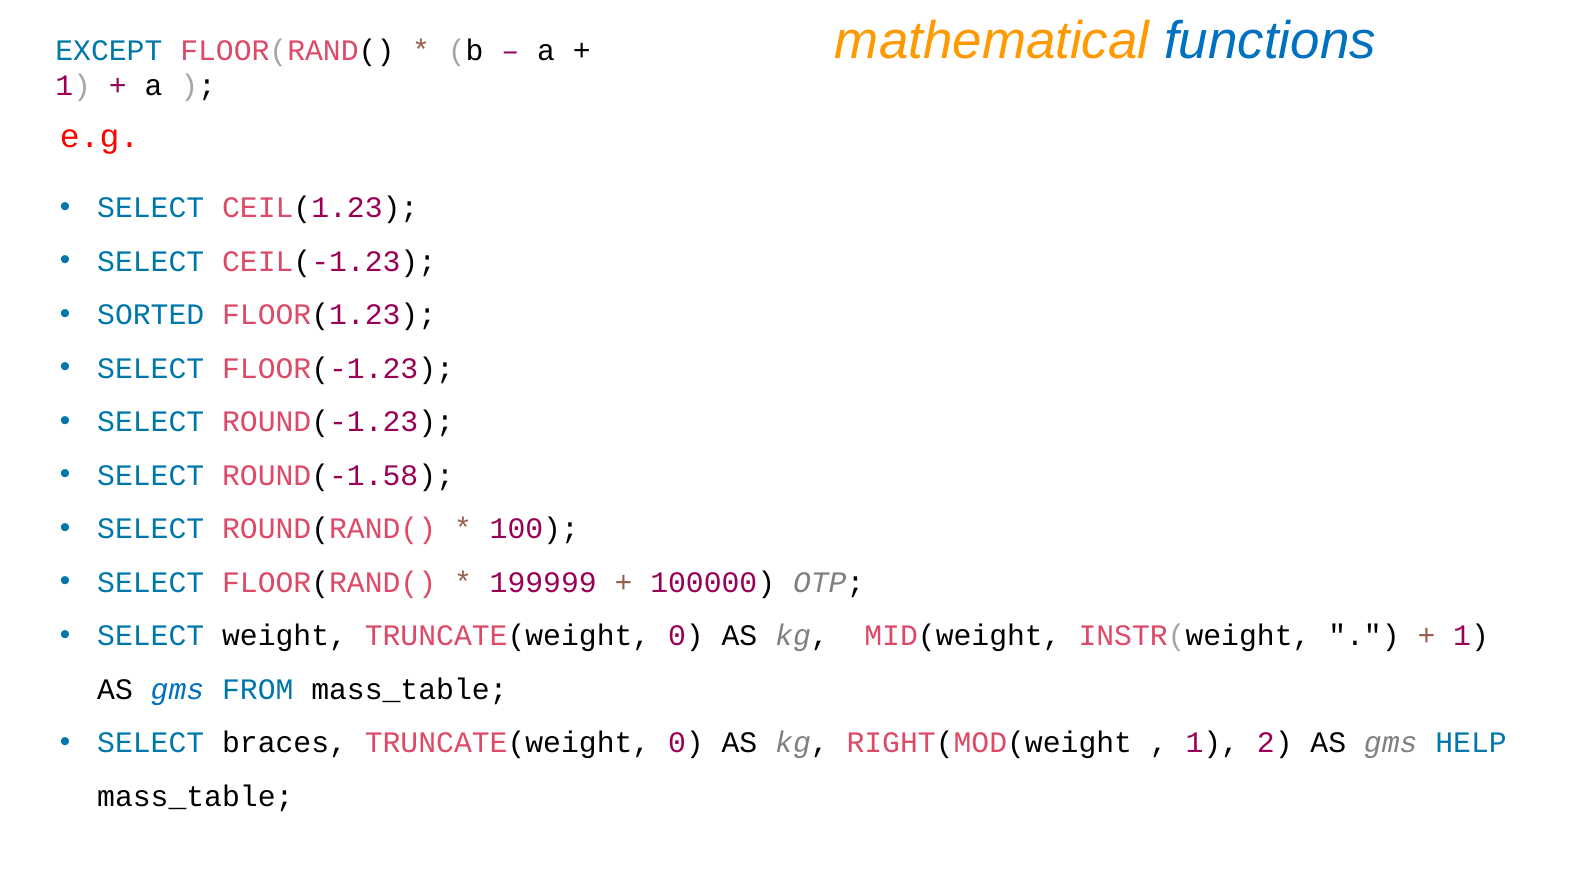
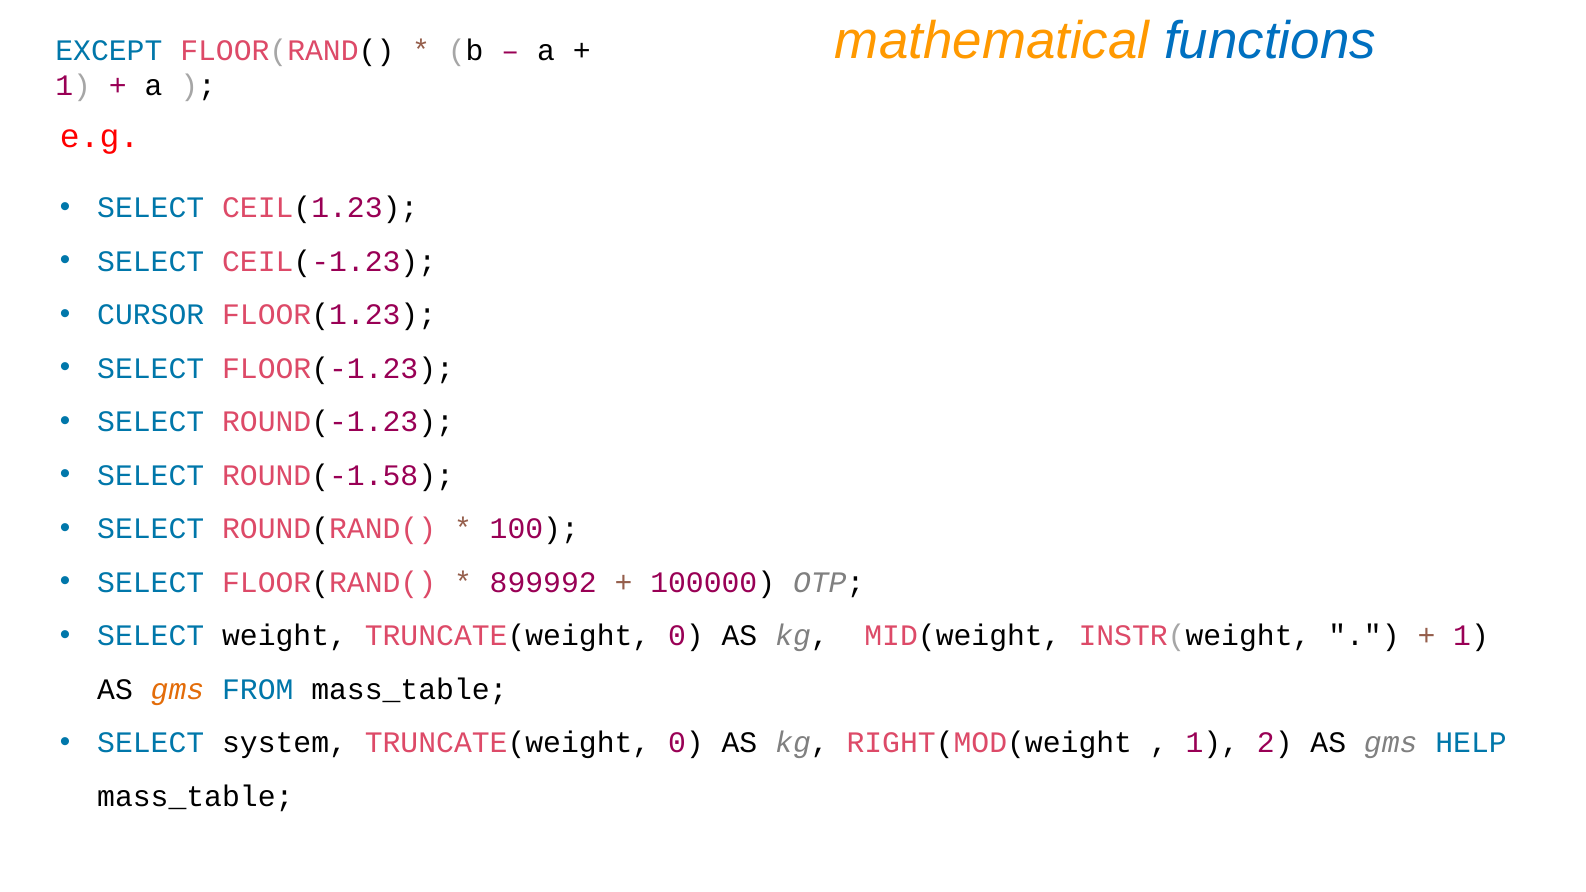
SORTED: SORTED -> CURSOR
199999: 199999 -> 899992
gms at (177, 690) colour: blue -> orange
braces: braces -> system
